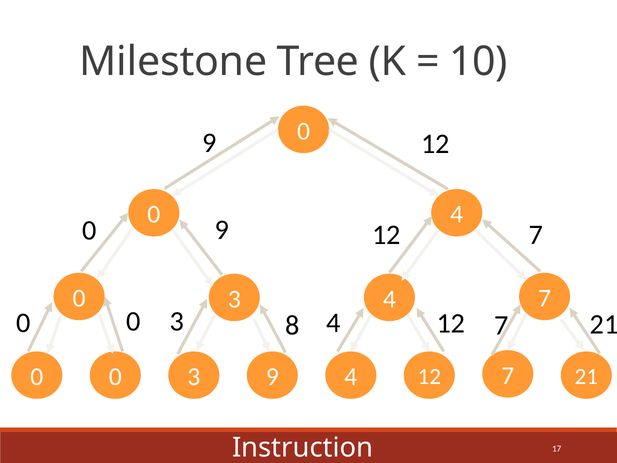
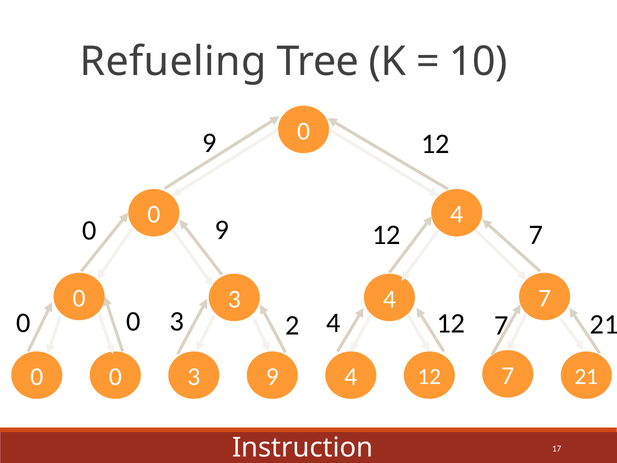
Milestone: Milestone -> Refueling
8: 8 -> 2
